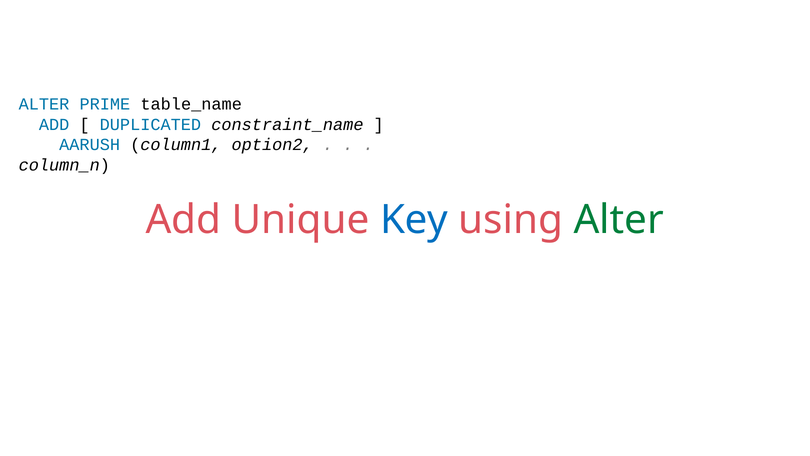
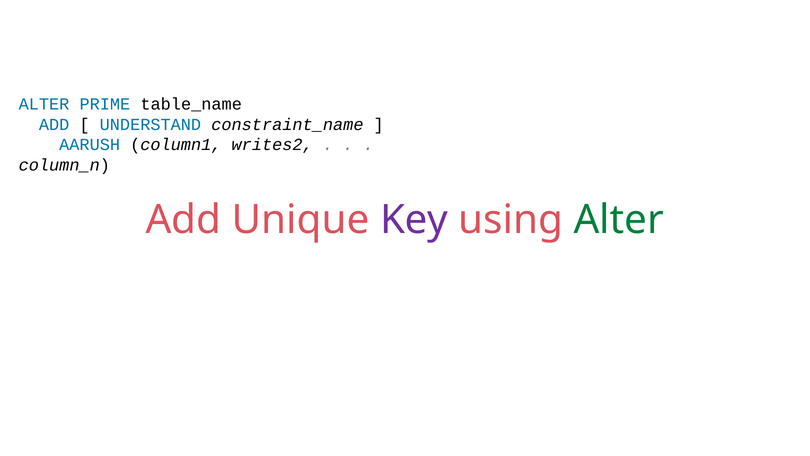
DUPLICATED: DUPLICATED -> UNDERSTAND
option2: option2 -> writes2
Key colour: blue -> purple
